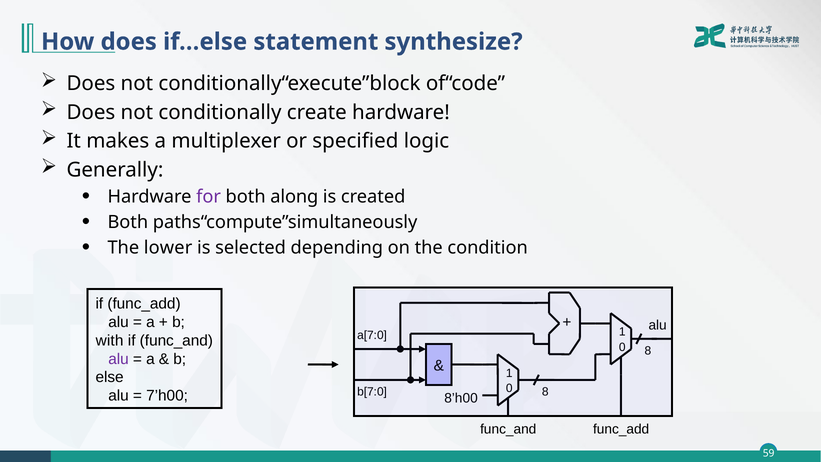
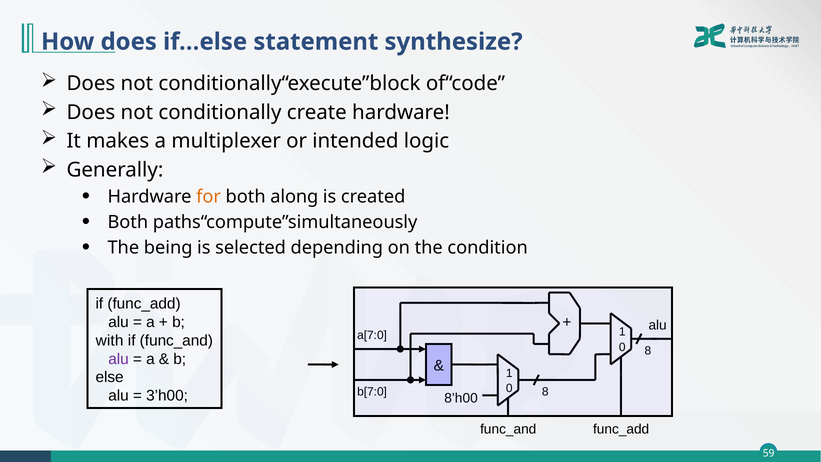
specified: specified -> intended
for colour: purple -> orange
lower: lower -> being
7’h00: 7’h00 -> 3’h00
